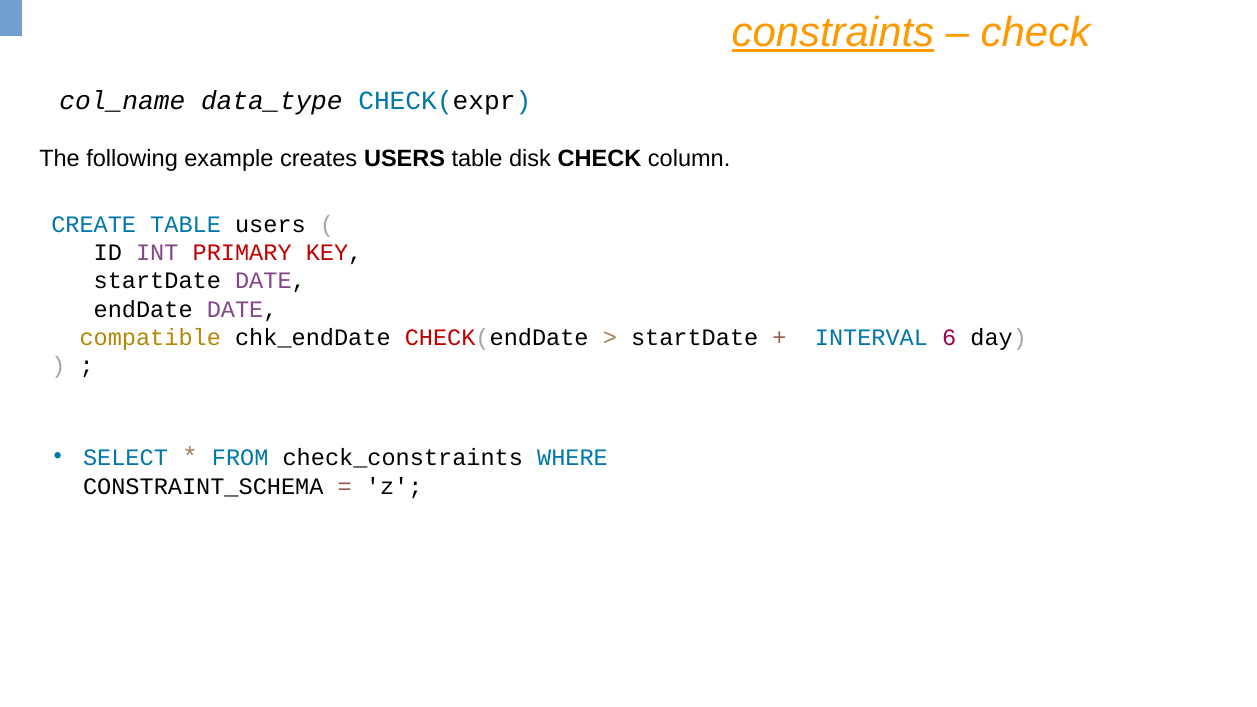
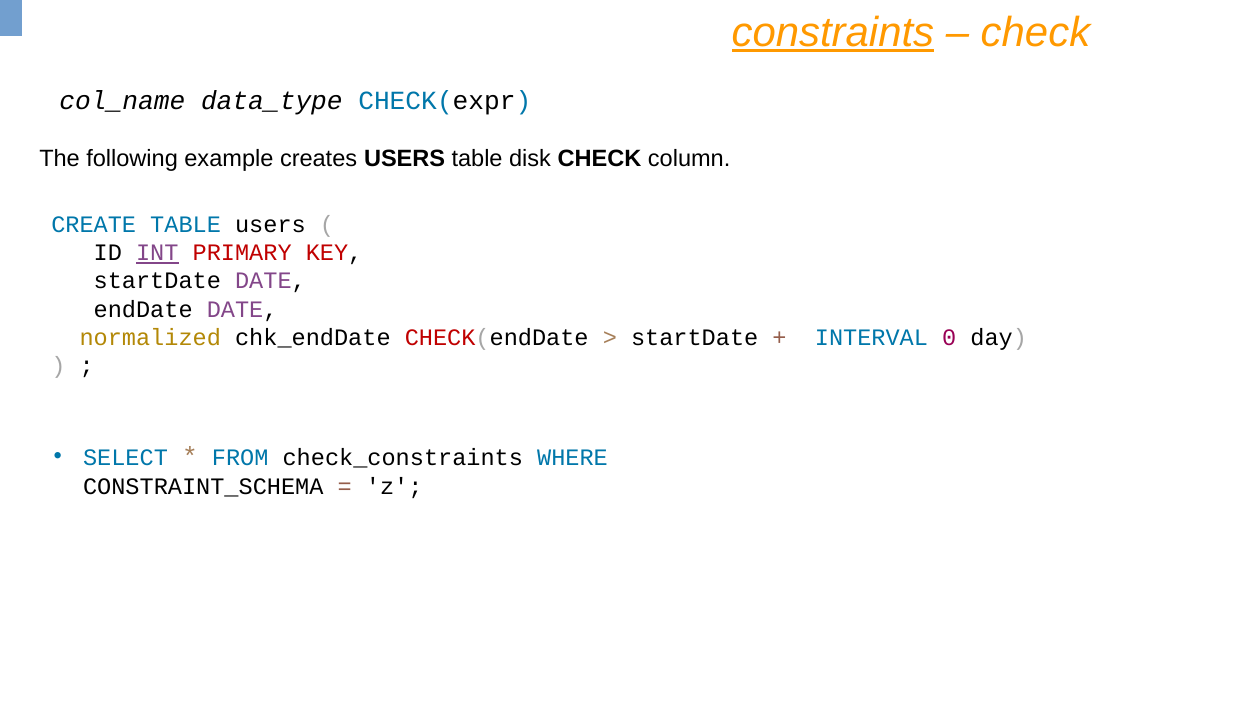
INT underline: none -> present
compatible: compatible -> normalized
6: 6 -> 0
